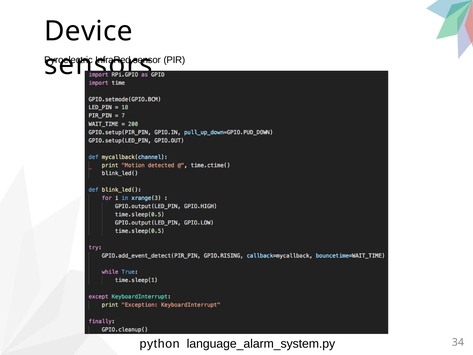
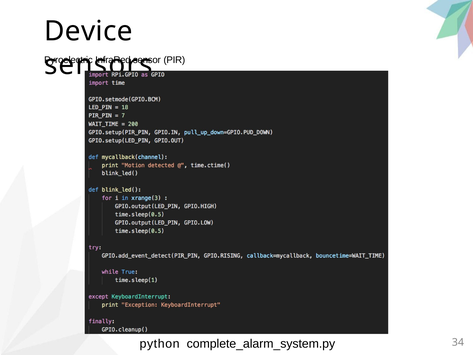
language_alarm_system.py: language_alarm_system.py -> complete_alarm_system.py
